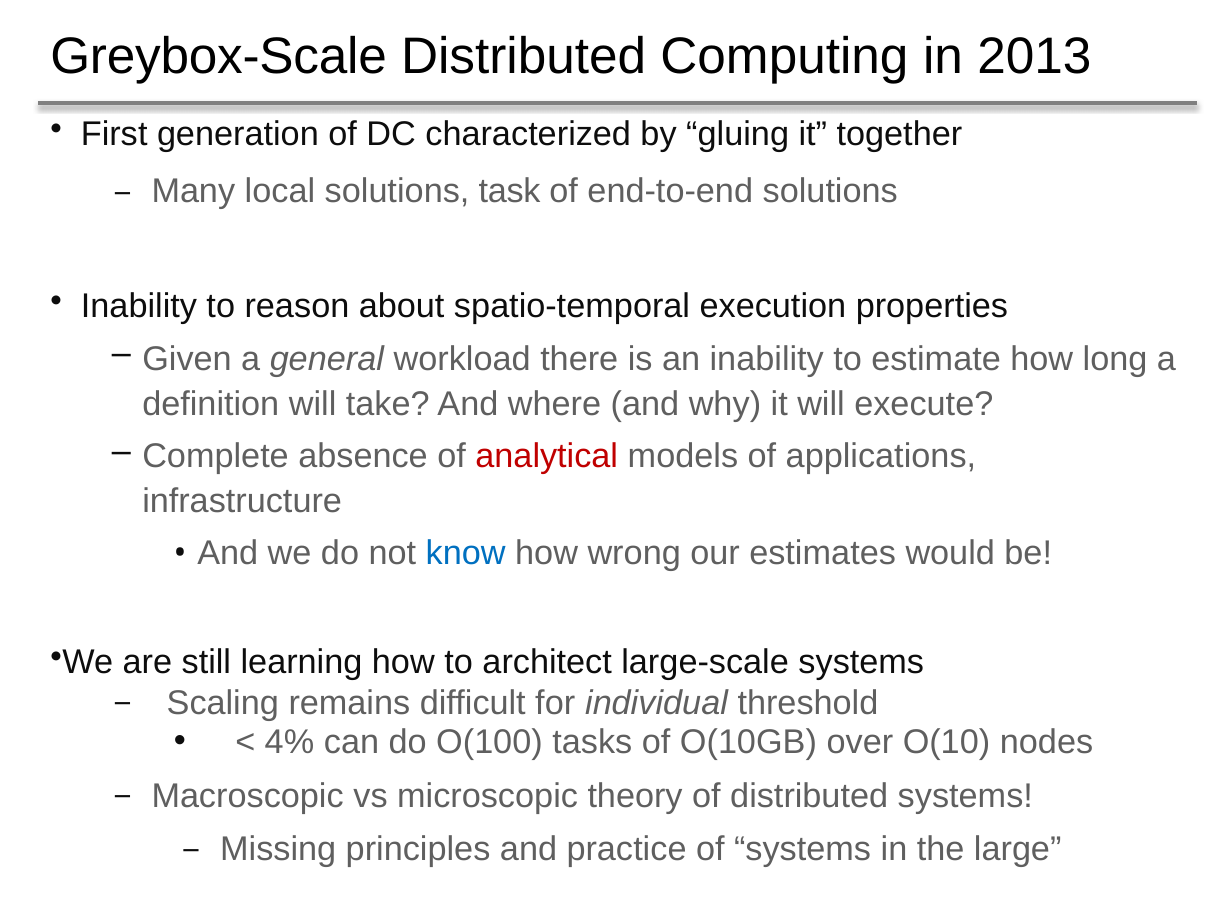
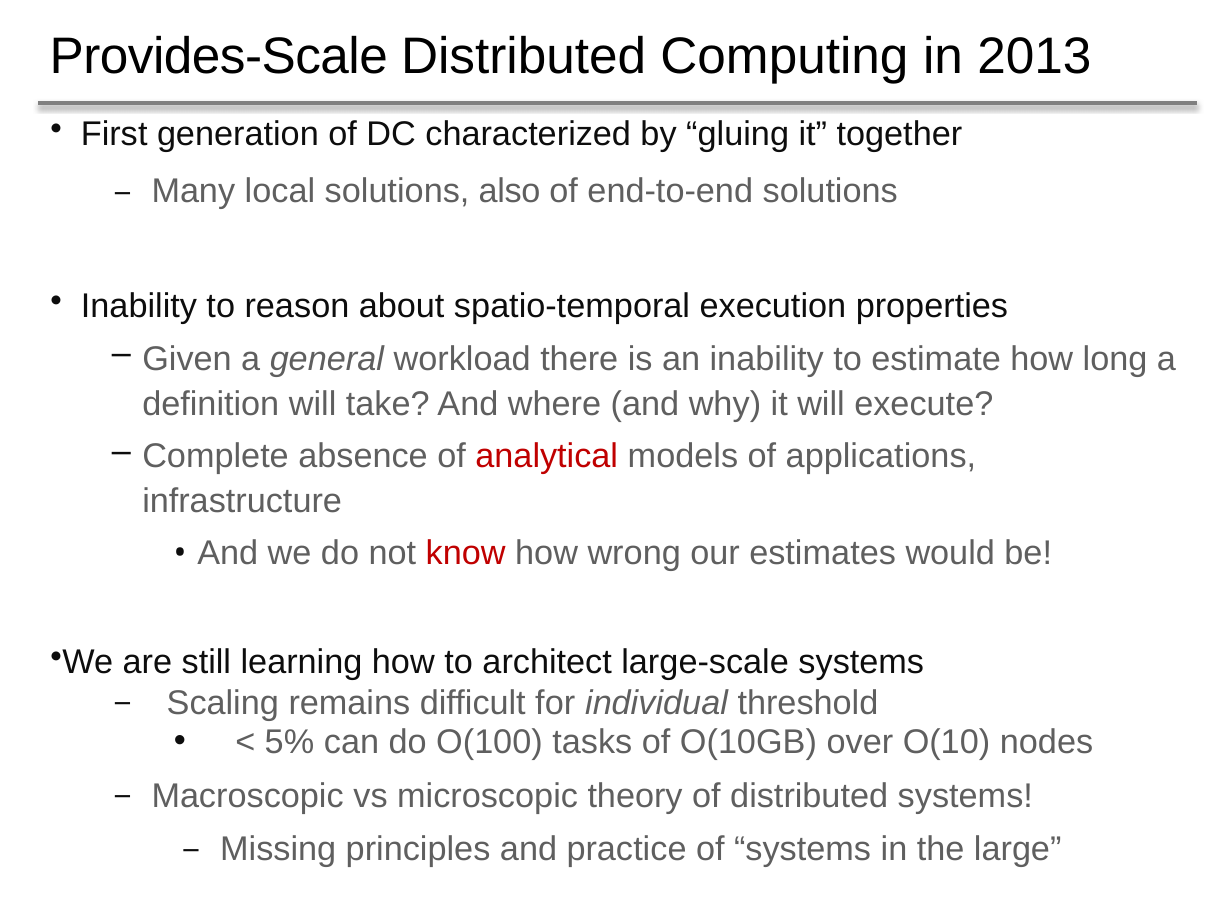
Greybox-Scale: Greybox-Scale -> Provides-Scale
task: task -> also
know colour: blue -> red
4%: 4% -> 5%
